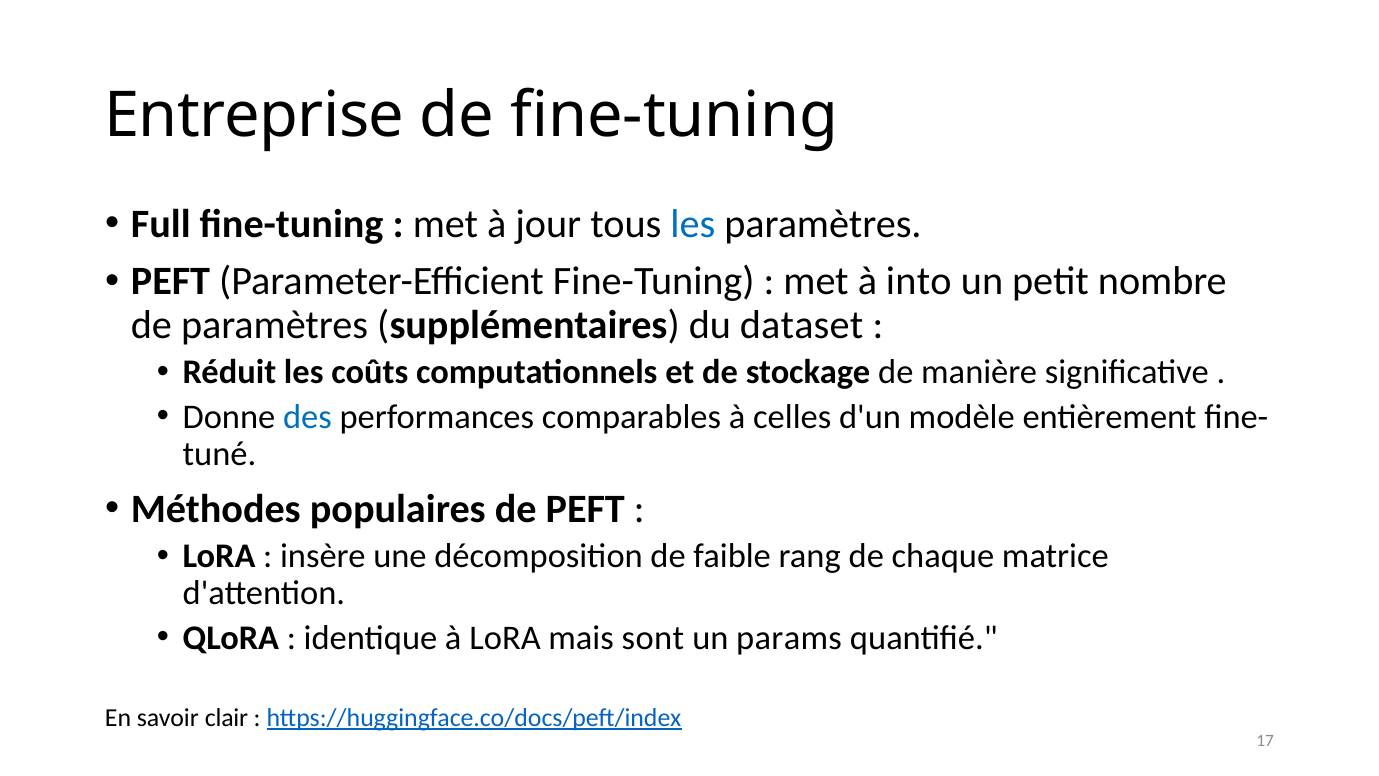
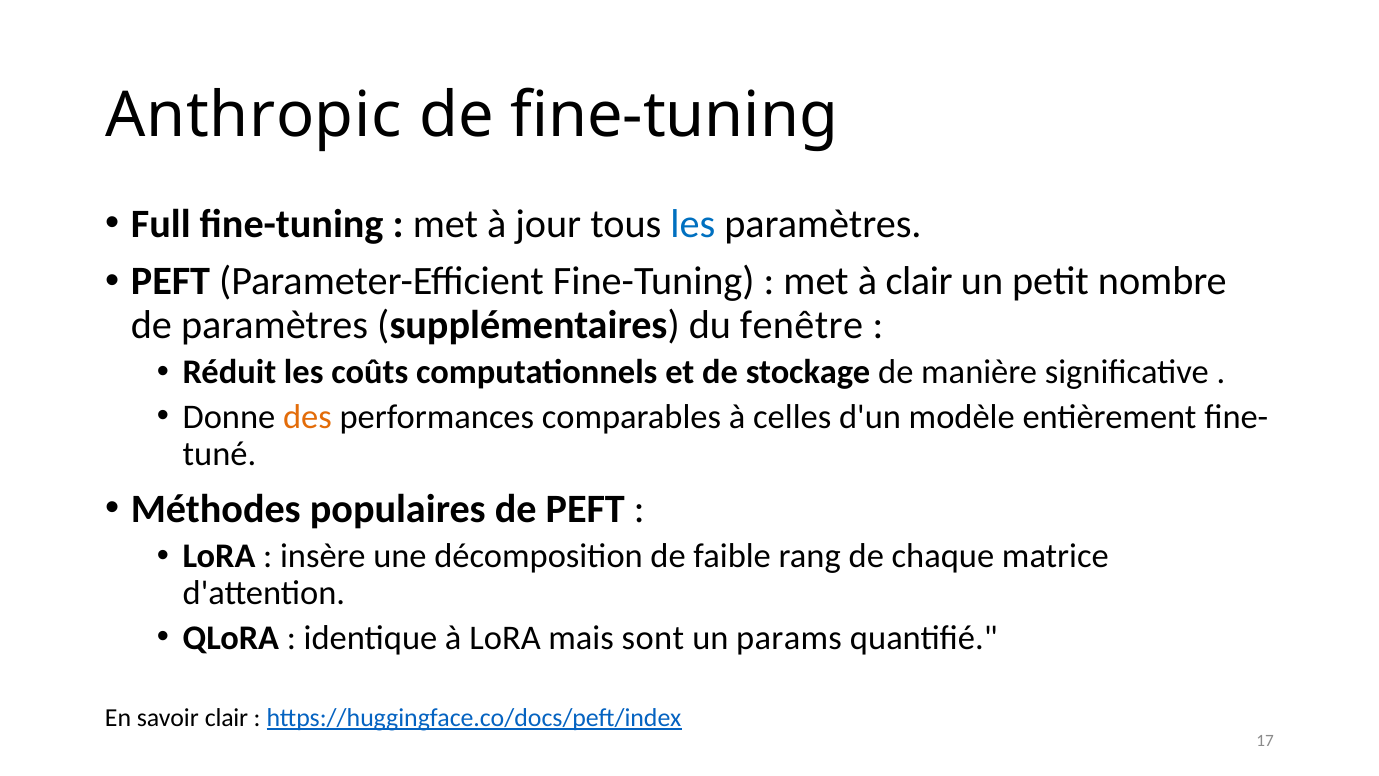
Entreprise: Entreprise -> Anthropic
à into: into -> clair
dataset: dataset -> fenêtre
des colour: blue -> orange
